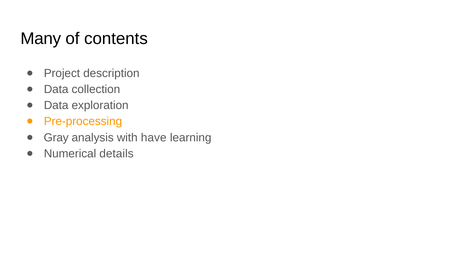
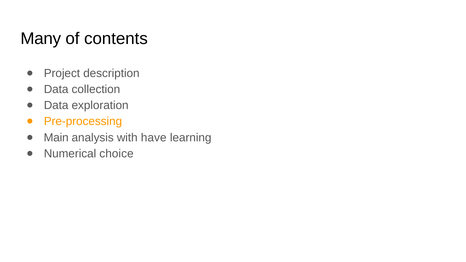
Gray: Gray -> Main
details: details -> choice
